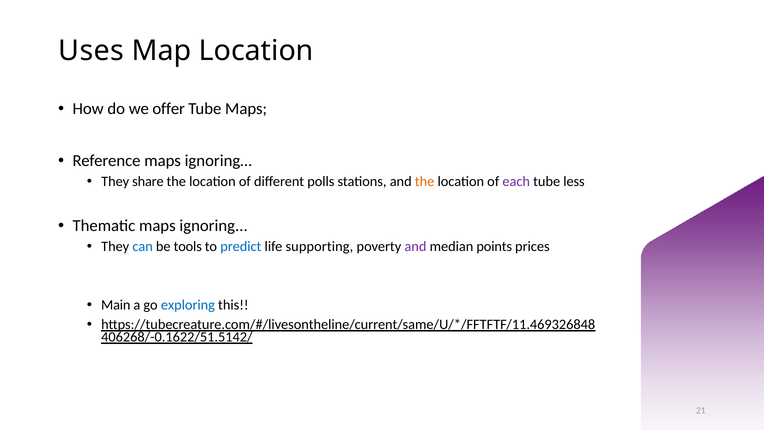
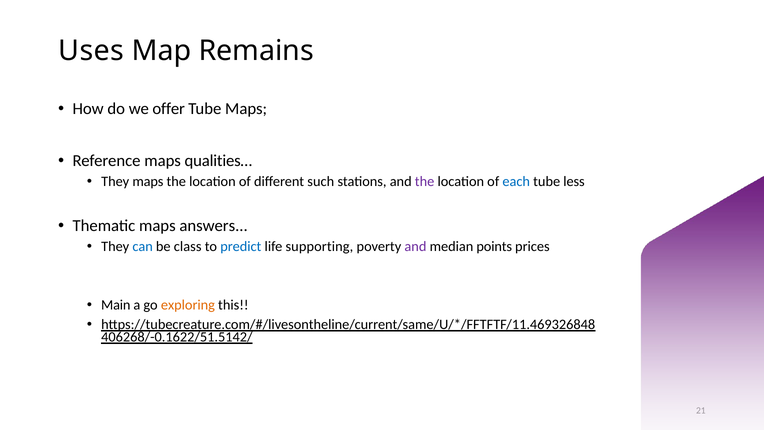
Map Location: Location -> Remains
ignoring…: ignoring… -> qualities…
They share: share -> maps
polls: polls -> such
the at (425, 182) colour: orange -> purple
each colour: purple -> blue
ignoring: ignoring -> answers
tools: tools -> class
exploring colour: blue -> orange
